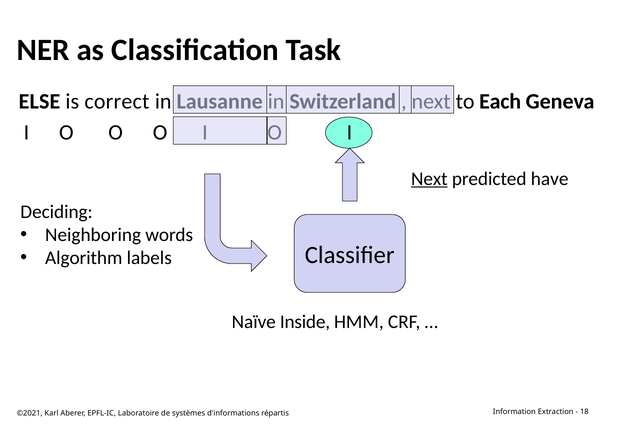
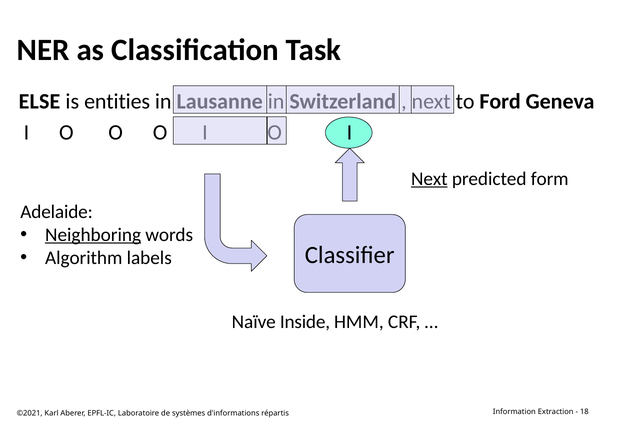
correct: correct -> entities
Each: Each -> Ford
have: have -> form
Deciding: Deciding -> Adelaide
Neighboring underline: none -> present
